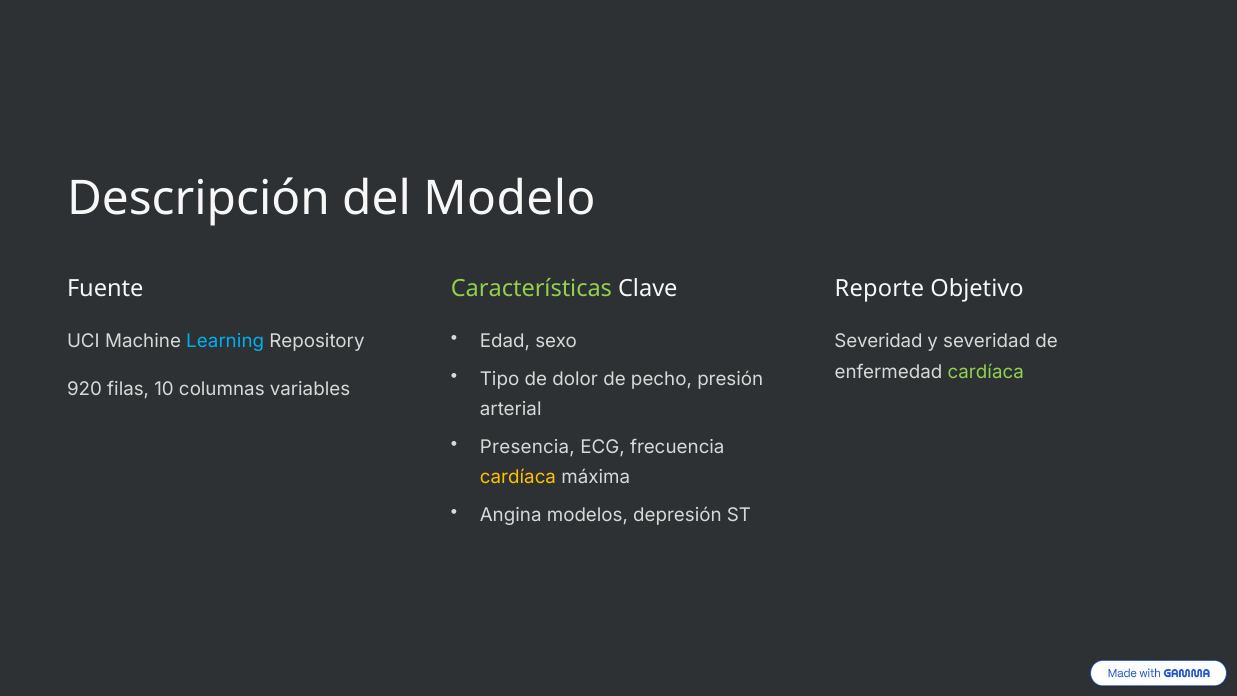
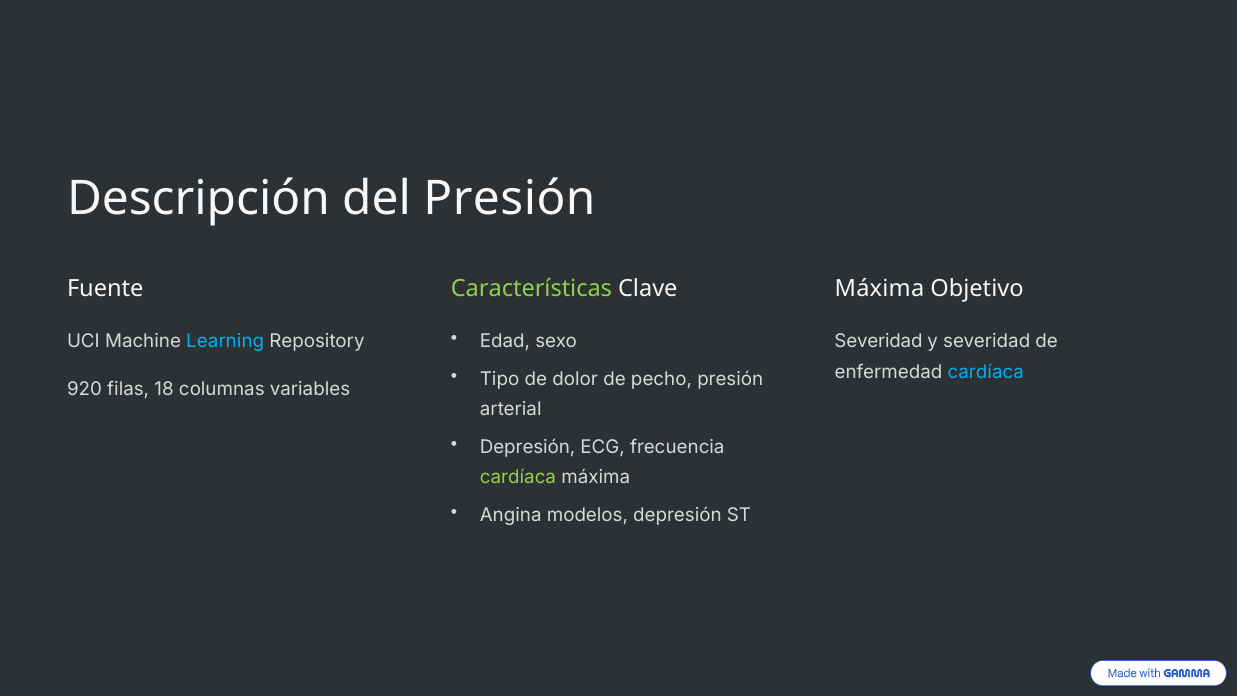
del Modelo: Modelo -> Presión
Reporte at (879, 289): Reporte -> Máxima
cardíaca at (986, 372) colour: light green -> light blue
10: 10 -> 18
Presencia at (527, 447): Presencia -> Depresión
cardíaca at (518, 478) colour: yellow -> light green
